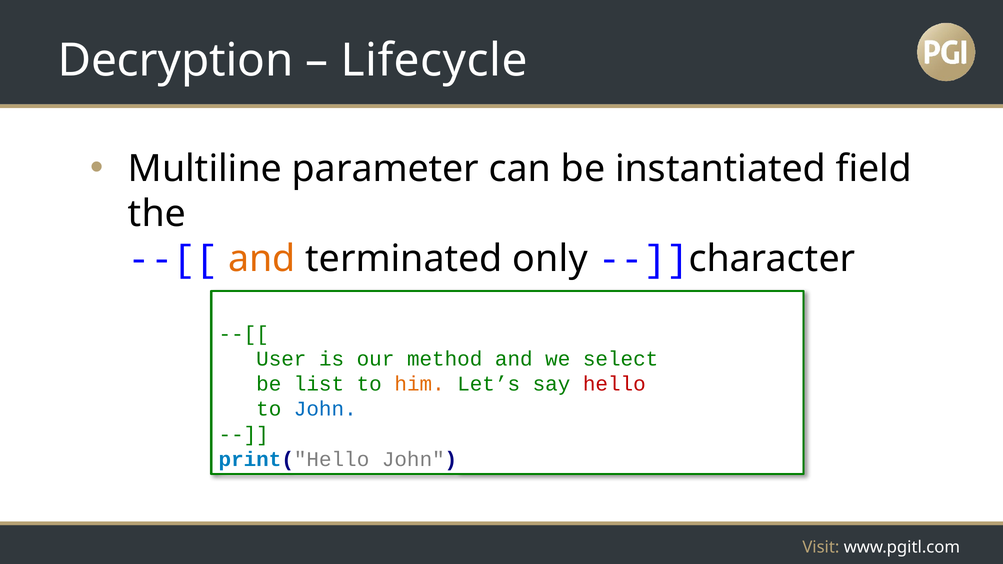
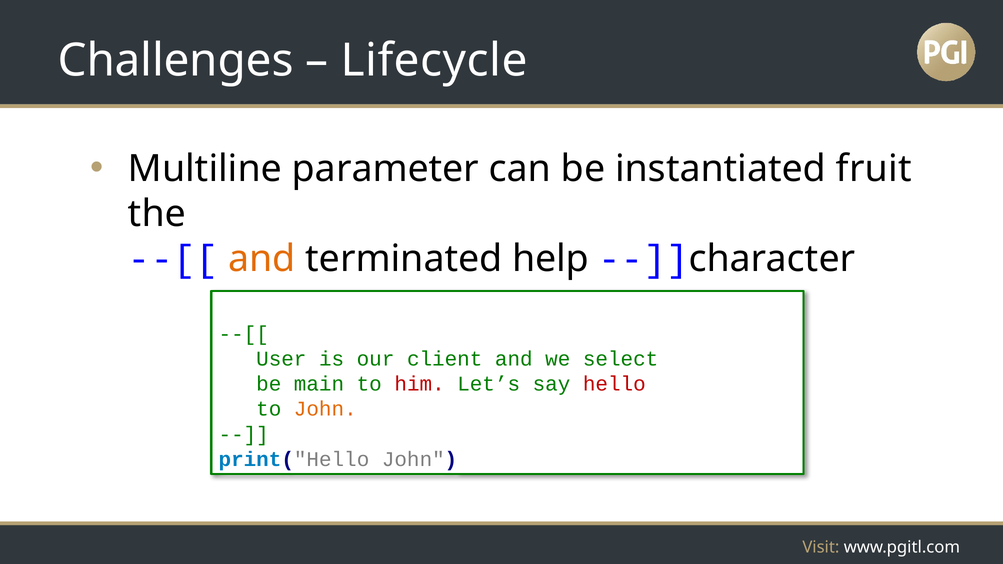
Decryption: Decryption -> Challenges
field: field -> fruit
only: only -> help
method: method -> client
list: list -> main
him colour: orange -> red
John at (325, 409) colour: blue -> orange
